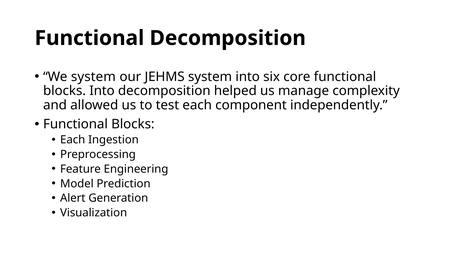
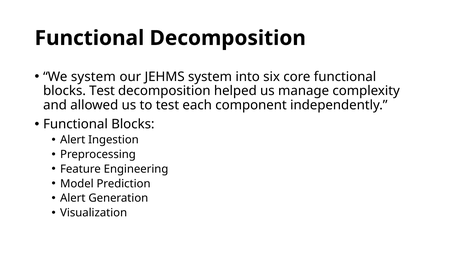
blocks Into: Into -> Test
Each at (73, 140): Each -> Alert
